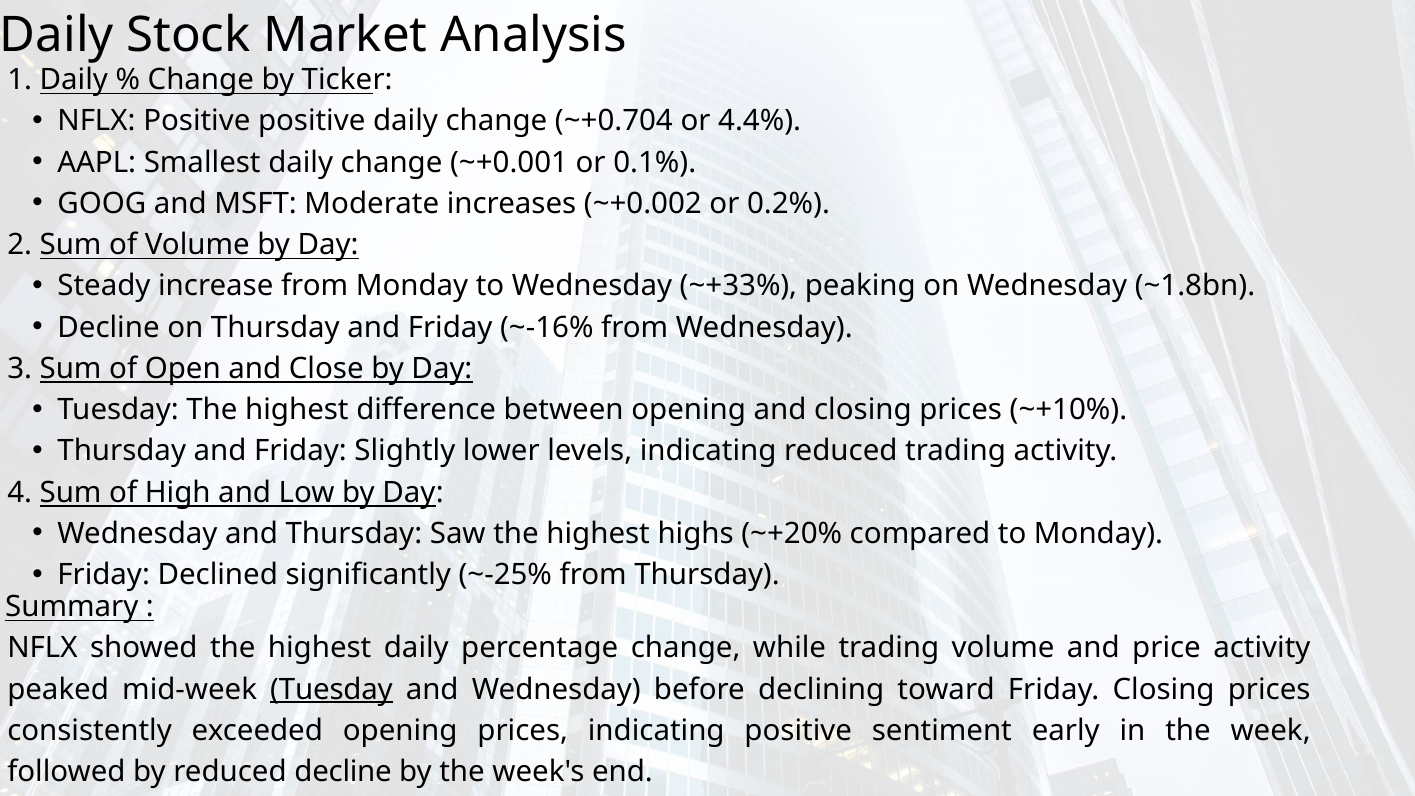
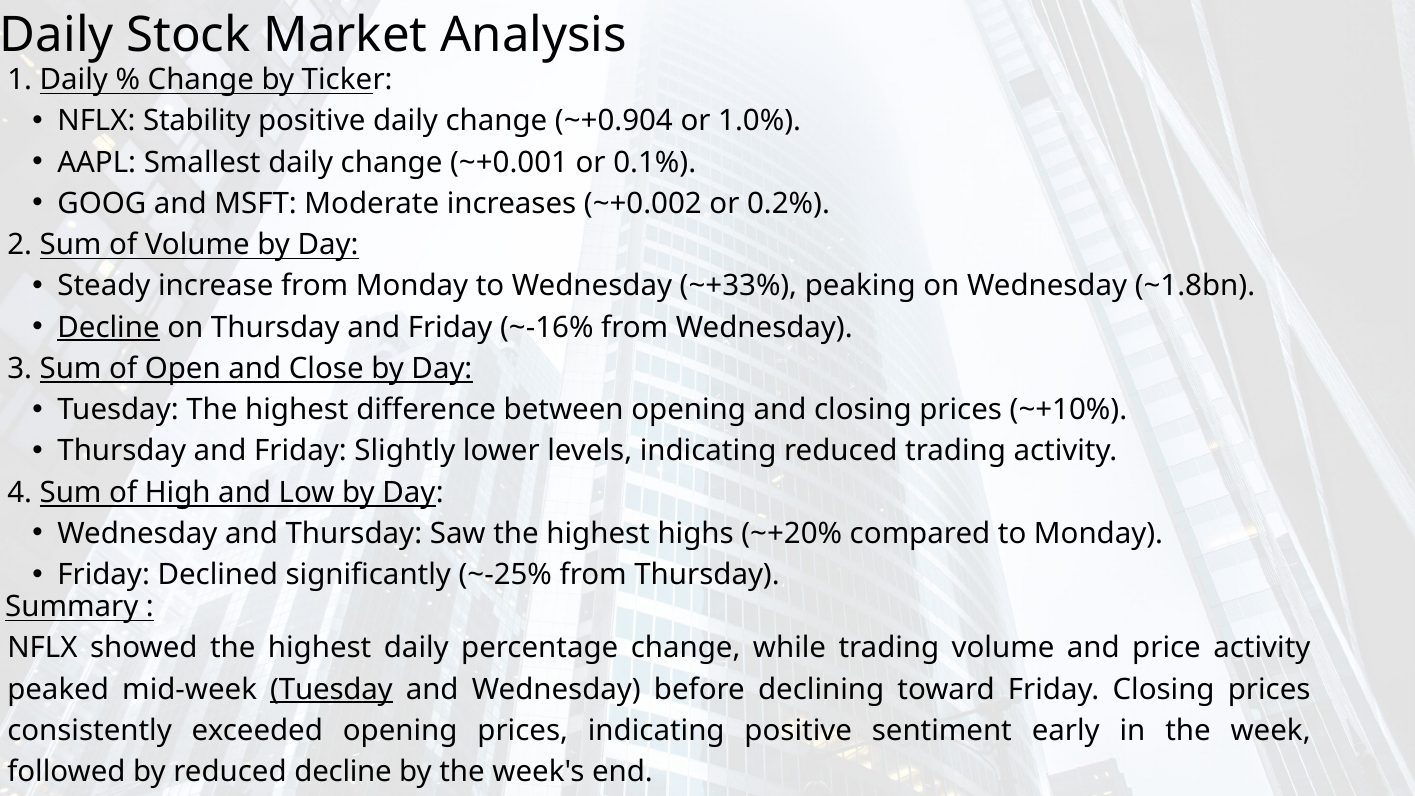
NFLX Positive: Positive -> Stability
~+0.704: ~+0.704 -> ~+0.904
4.4%: 4.4% -> 1.0%
Decline at (109, 327) underline: none -> present
